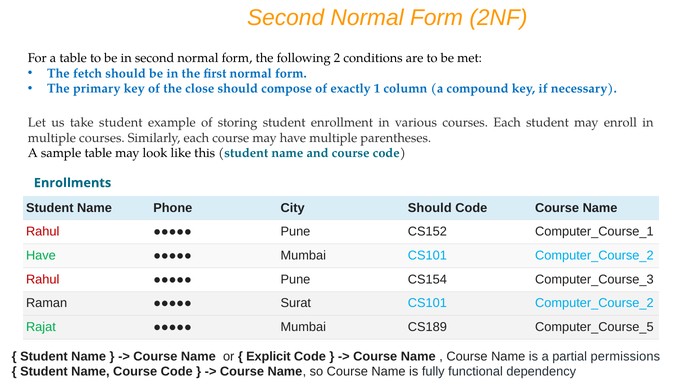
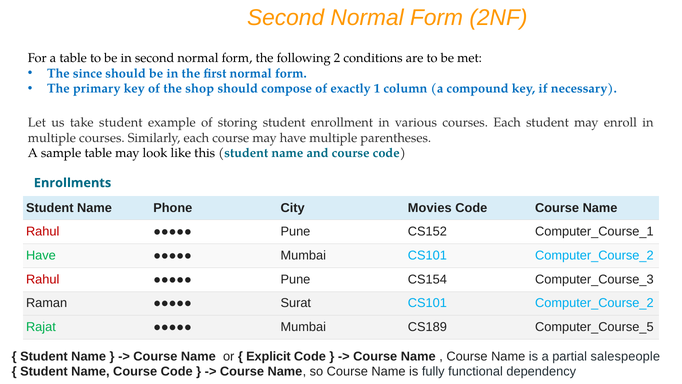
fetch: fetch -> since
close: close -> shop
City Should: Should -> Movies
permissions: permissions -> salespeople
